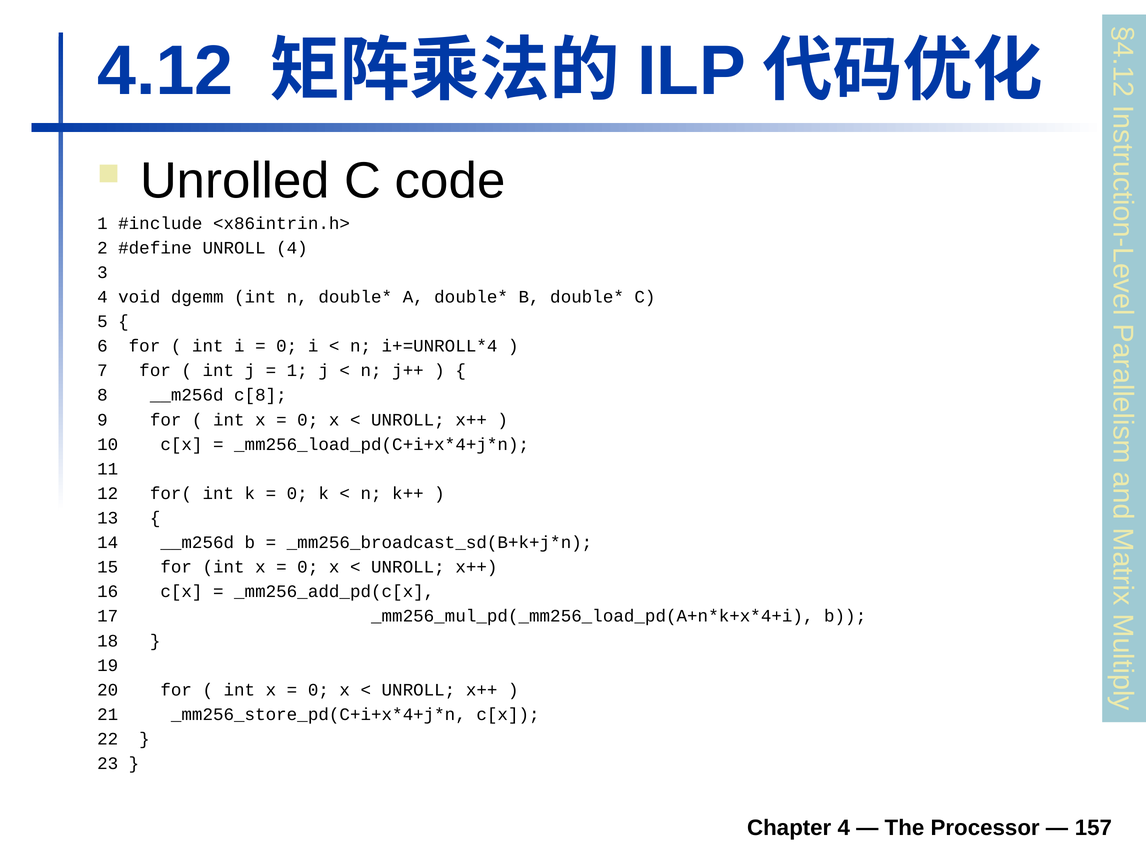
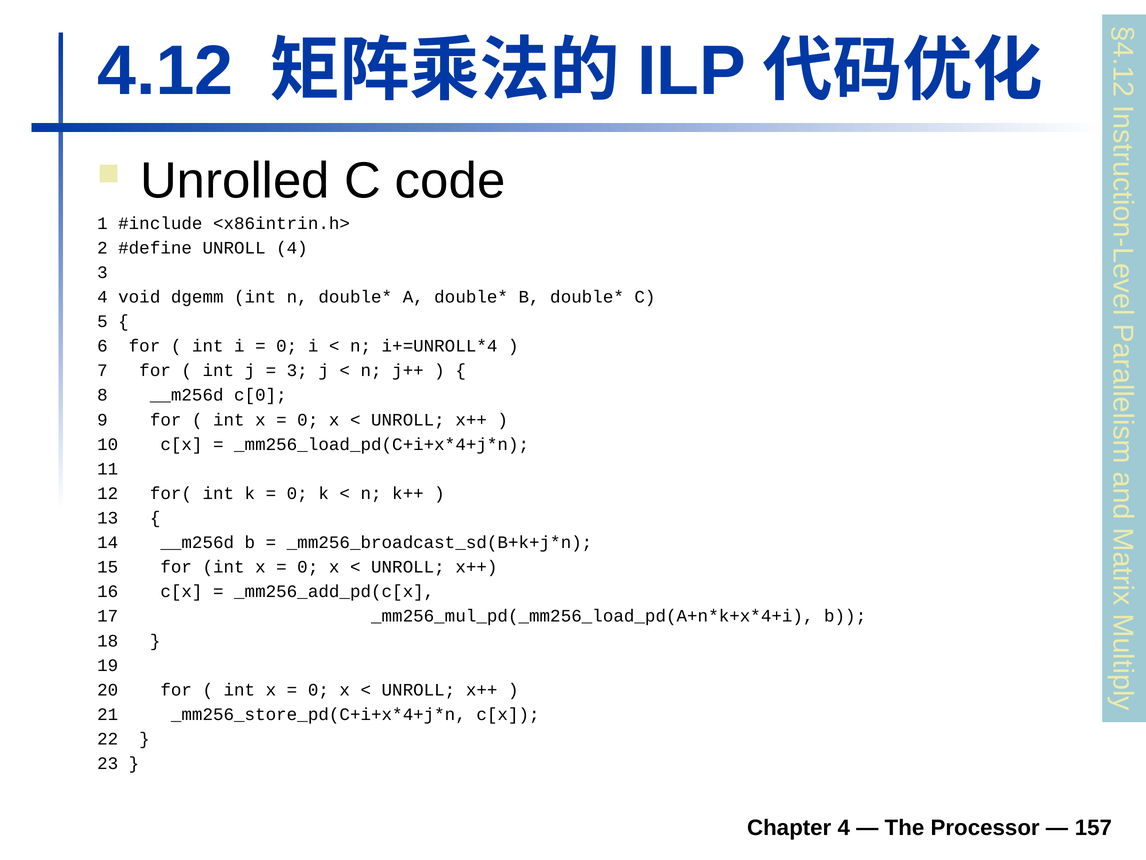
1 at (297, 370): 1 -> 3
c[8: c[8 -> c[0
